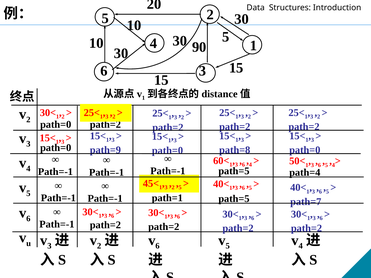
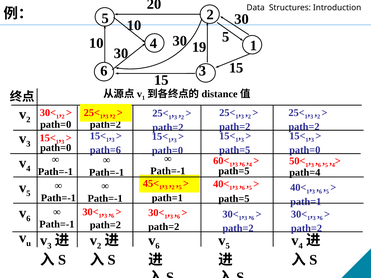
90: 90 -> 19
path=9: path=9 -> path=6
path=8 at (235, 150): path=8 -> path=5
path=7 at (306, 202): path=7 -> path=1
